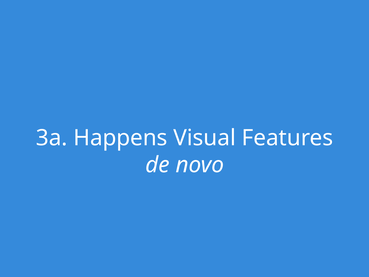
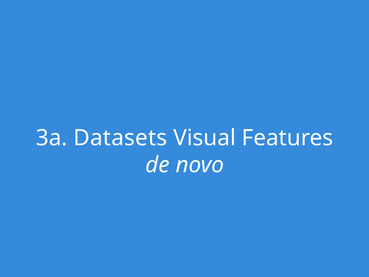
Happens: Happens -> Datasets
